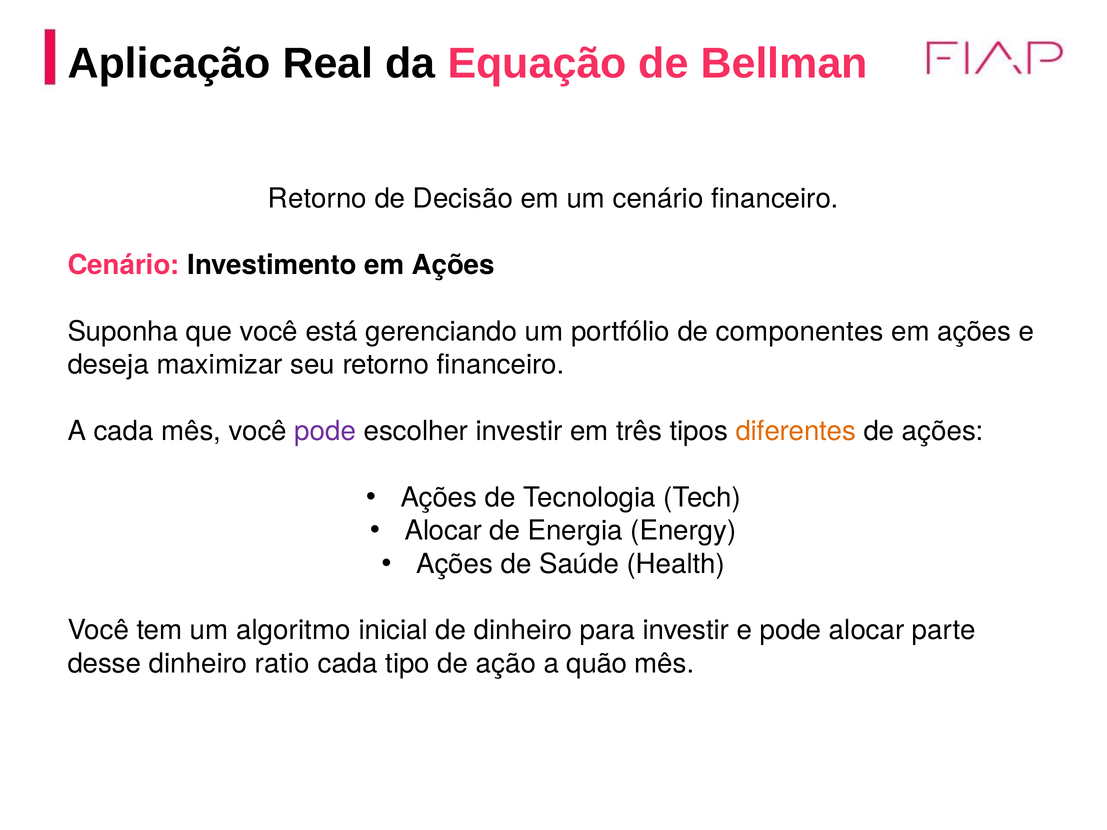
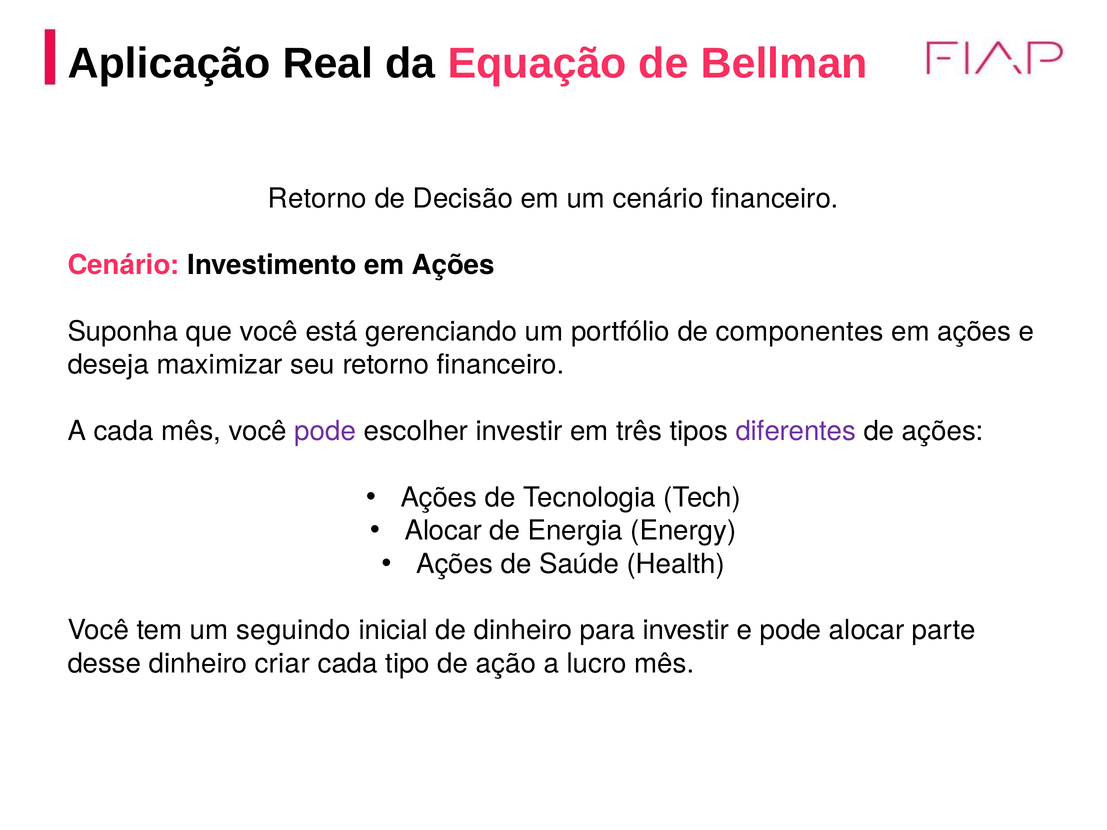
diferentes colour: orange -> purple
algoritmo: algoritmo -> seguindo
ratio: ratio -> criar
quão: quão -> lucro
